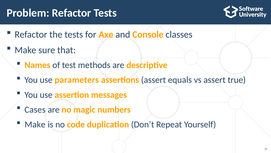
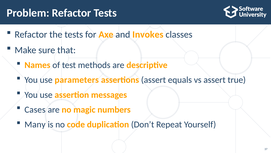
Console: Console -> Invokes
Make at (35, 124): Make -> Many
